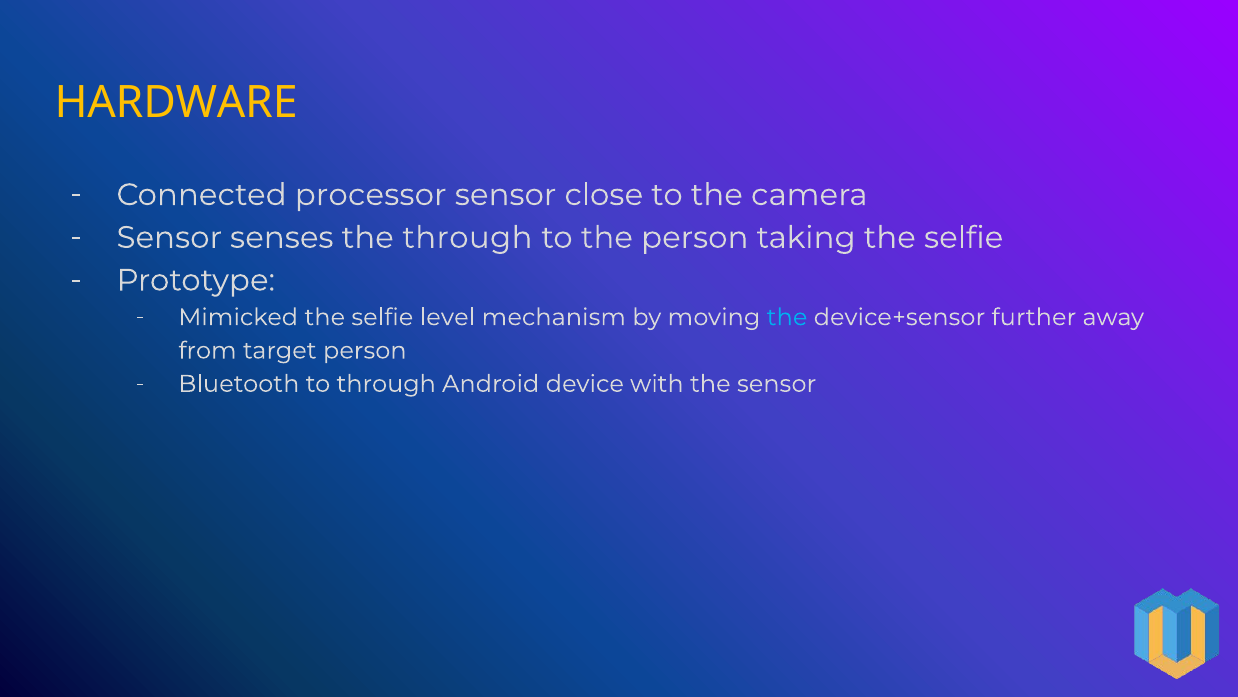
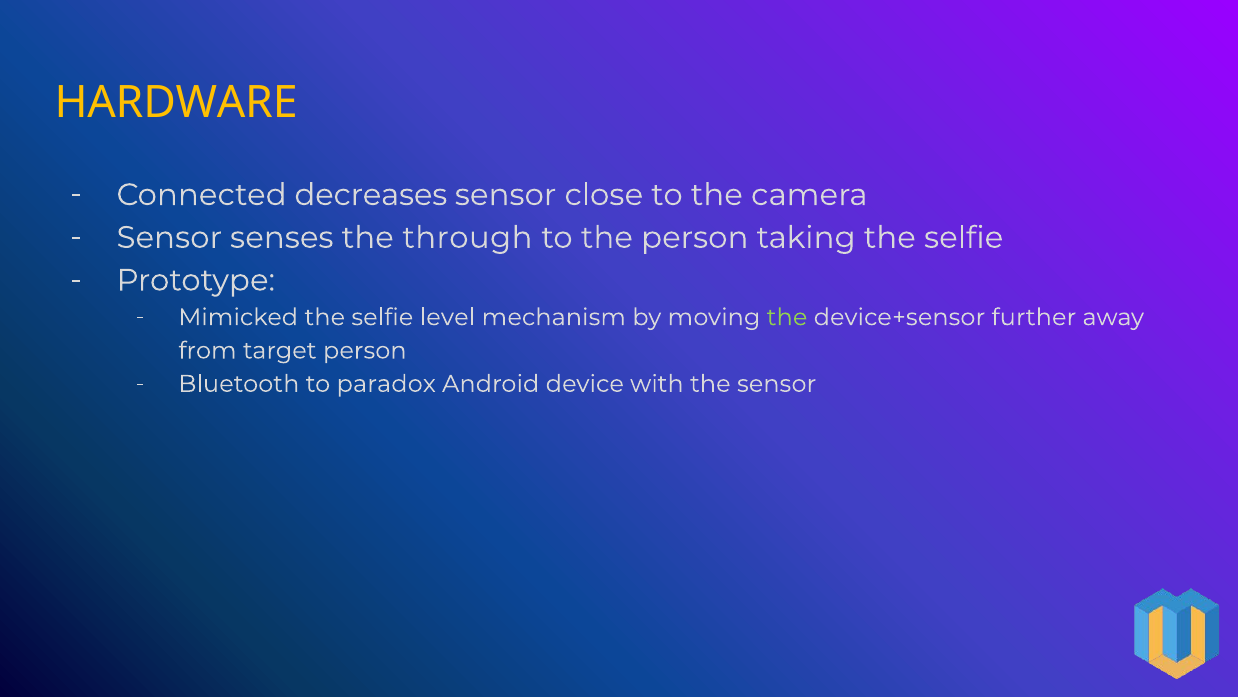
processor: processor -> decreases
the at (787, 317) colour: light blue -> light green
to through: through -> paradox
